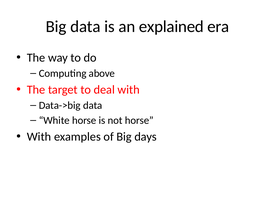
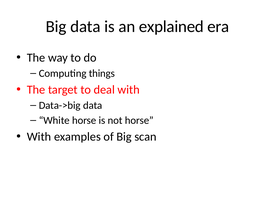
above: above -> things
days: days -> scan
